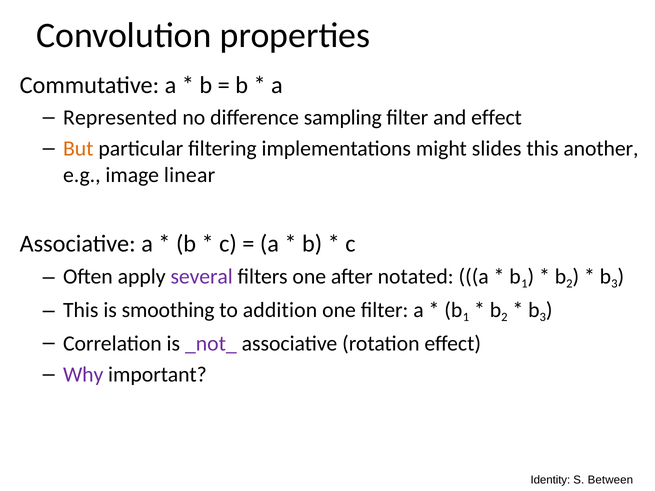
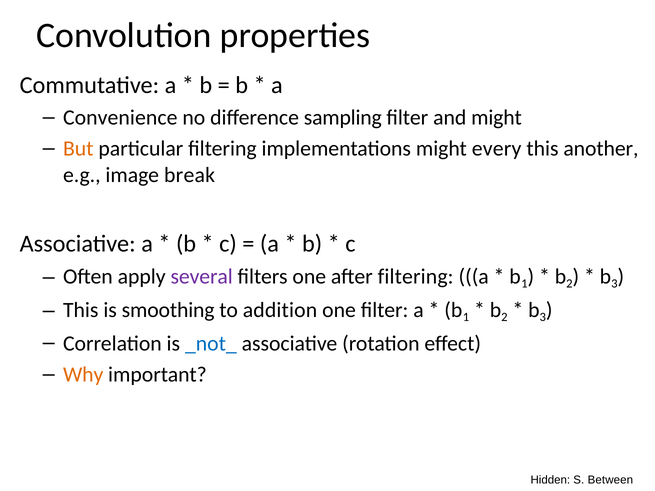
Represented: Represented -> Convenience
and effect: effect -> might
slides: slides -> every
linear: linear -> break
after notated: notated -> filtering
_not_ colour: purple -> blue
Why colour: purple -> orange
Identity: Identity -> Hidden
